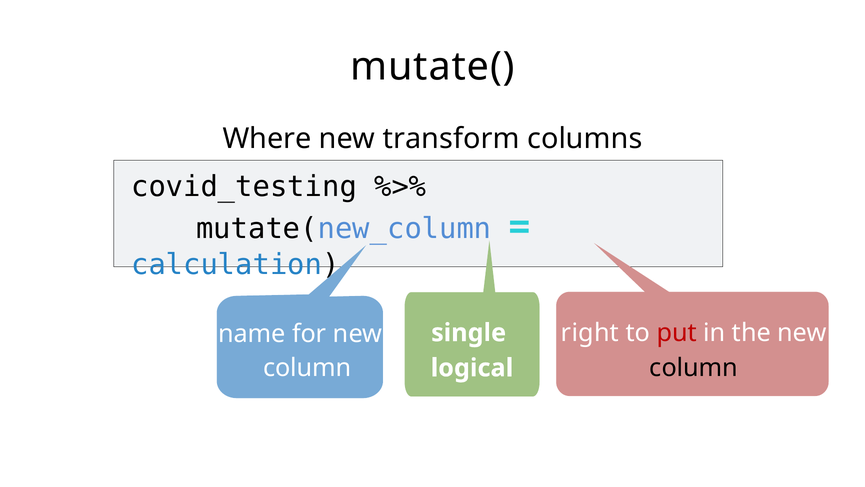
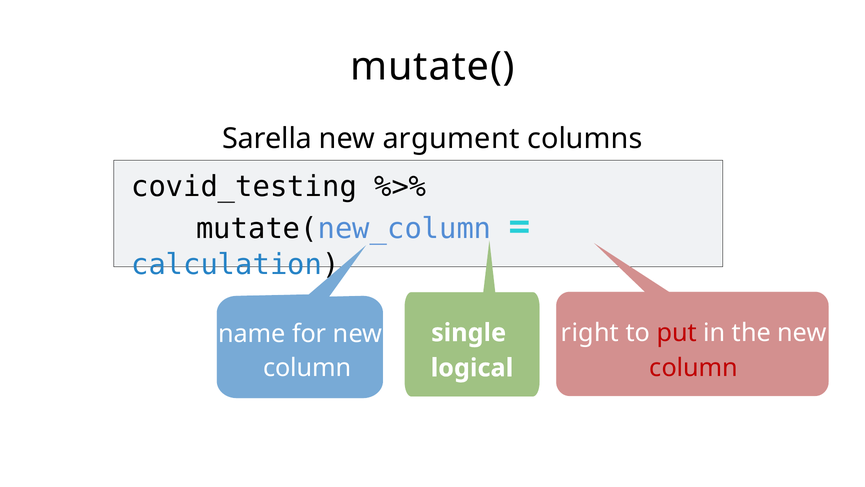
Where: Where -> Sarella
transform: transform -> argument
column at (694, 367) colour: black -> red
